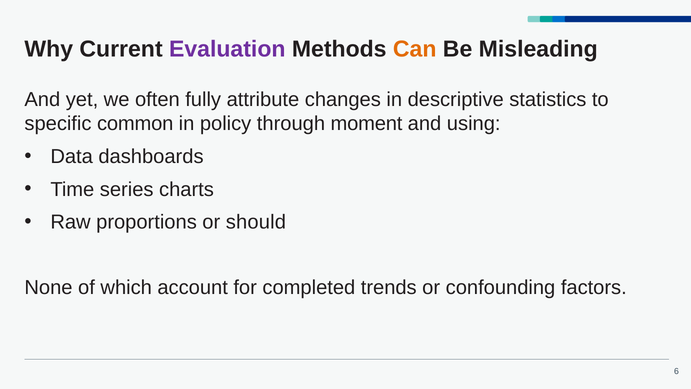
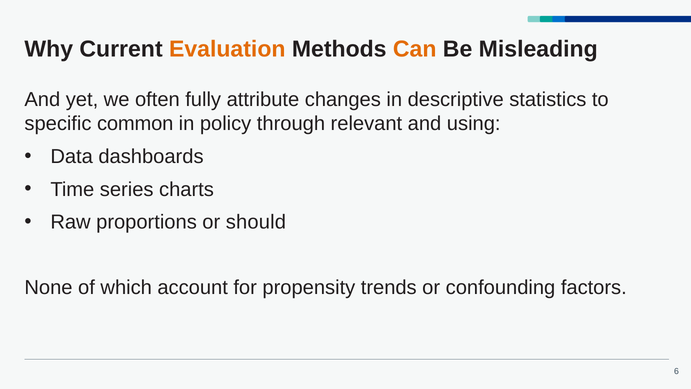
Evaluation colour: purple -> orange
moment: moment -> relevant
completed: completed -> propensity
